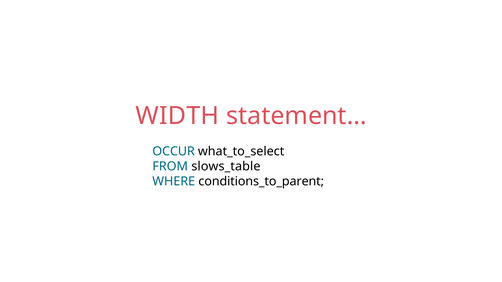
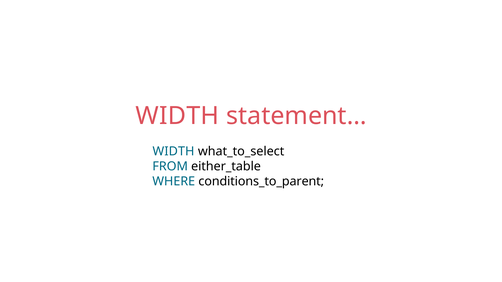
OCCUR at (174, 151): OCCUR -> WIDTH
slows_table: slows_table -> either_table
